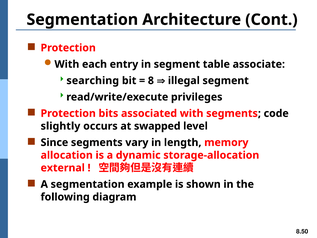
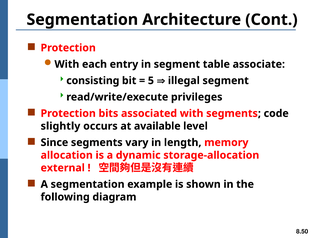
searching: searching -> consisting
8: 8 -> 5
swapped: swapped -> available
